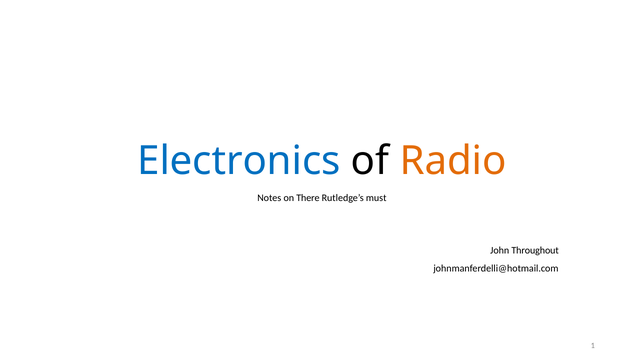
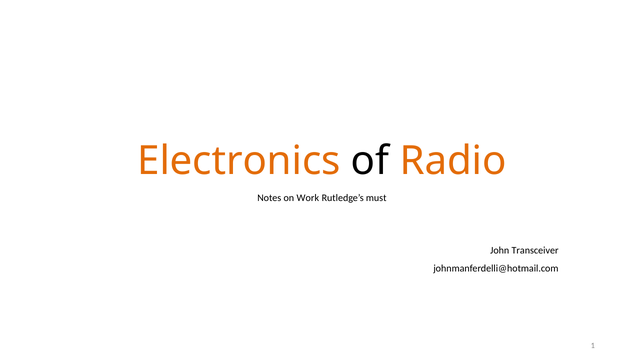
Electronics colour: blue -> orange
There: There -> Work
Throughout: Throughout -> Transceiver
